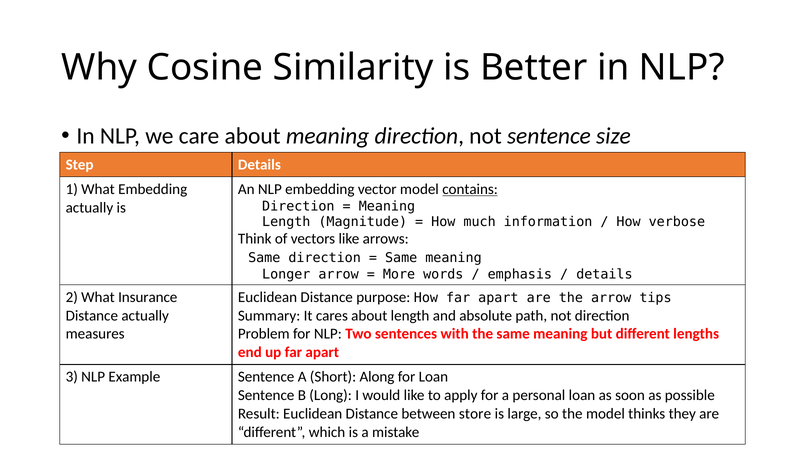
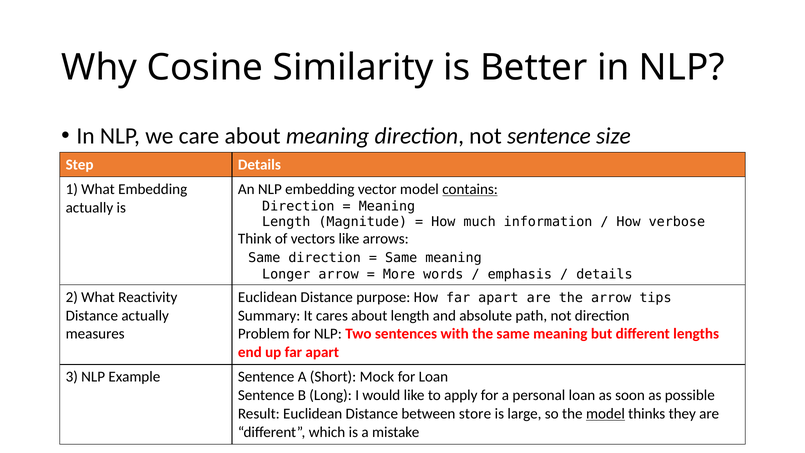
Insurance: Insurance -> Reactivity
Along: Along -> Mock
model at (605, 414) underline: none -> present
